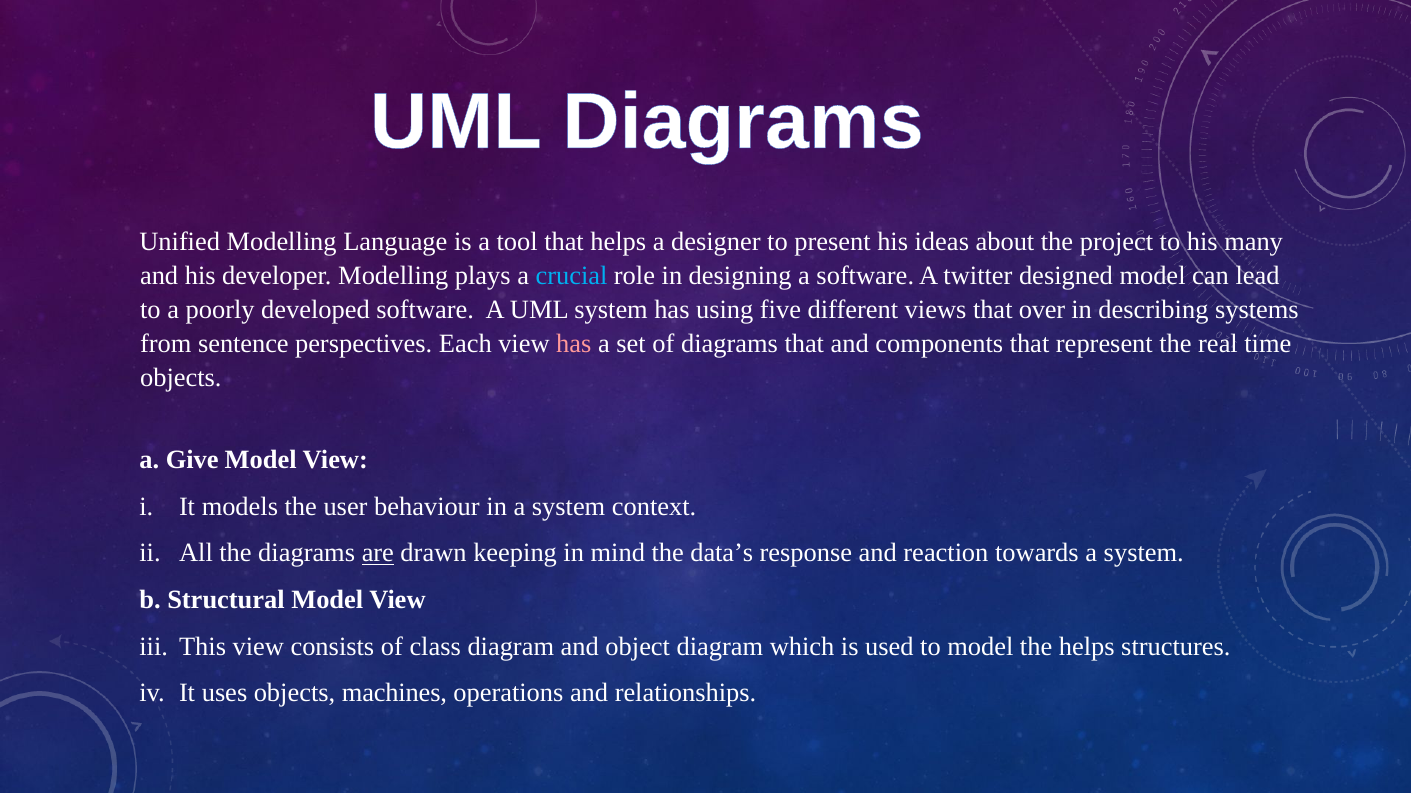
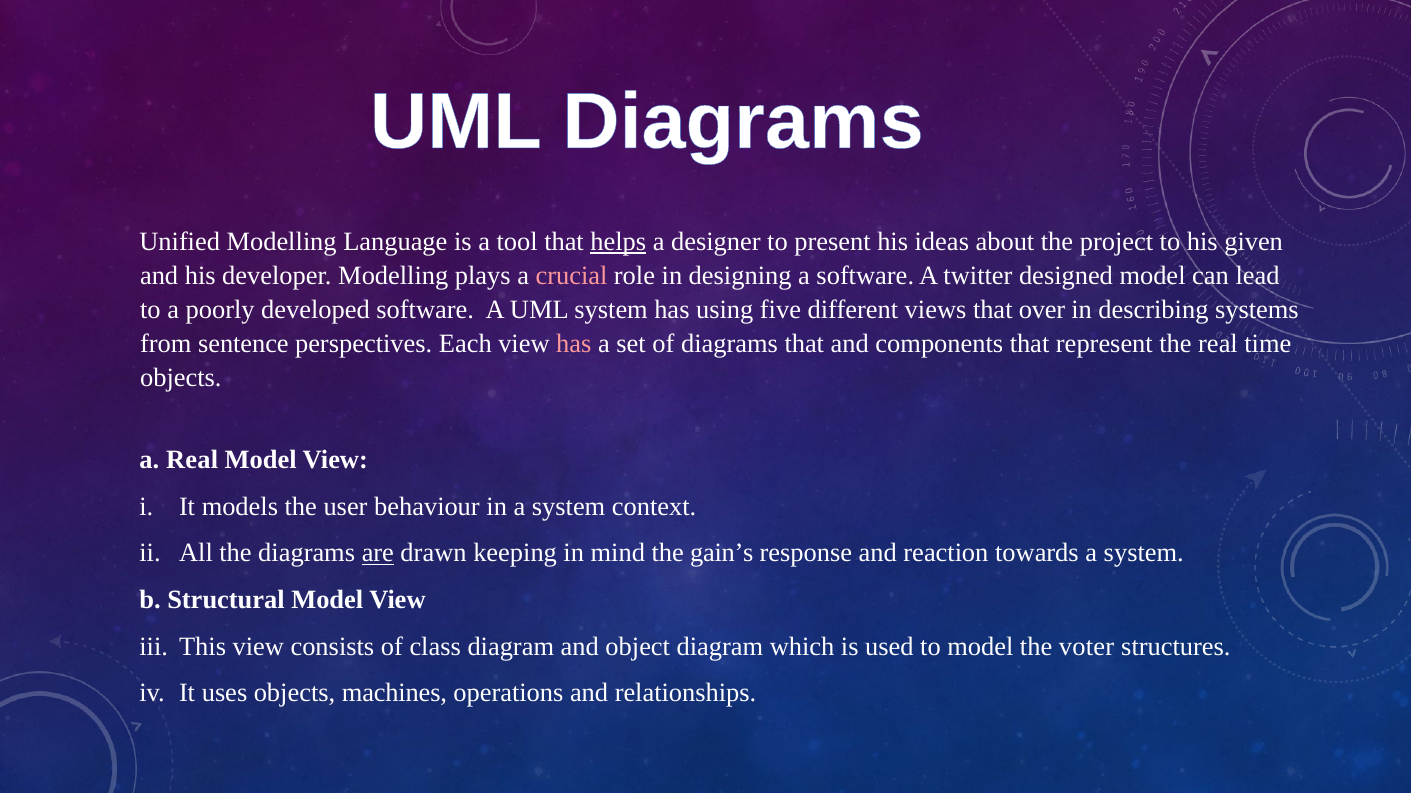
helps at (618, 242) underline: none -> present
many: many -> given
crucial colour: light blue -> pink
a Give: Give -> Real
data’s: data’s -> gain’s
the helps: helps -> voter
